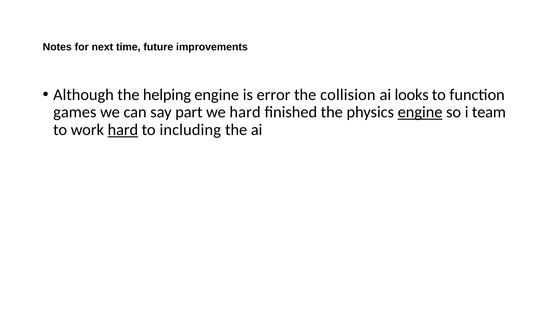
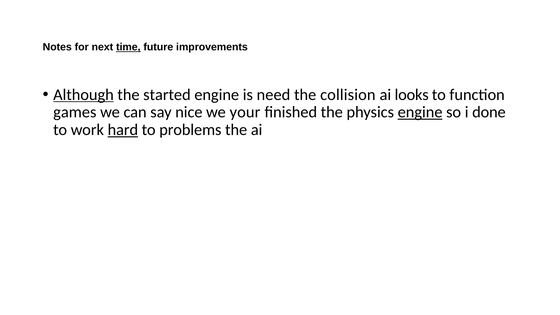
time underline: none -> present
Although underline: none -> present
helping: helping -> started
error: error -> need
part: part -> nice
we hard: hard -> your
team: team -> done
including: including -> problems
